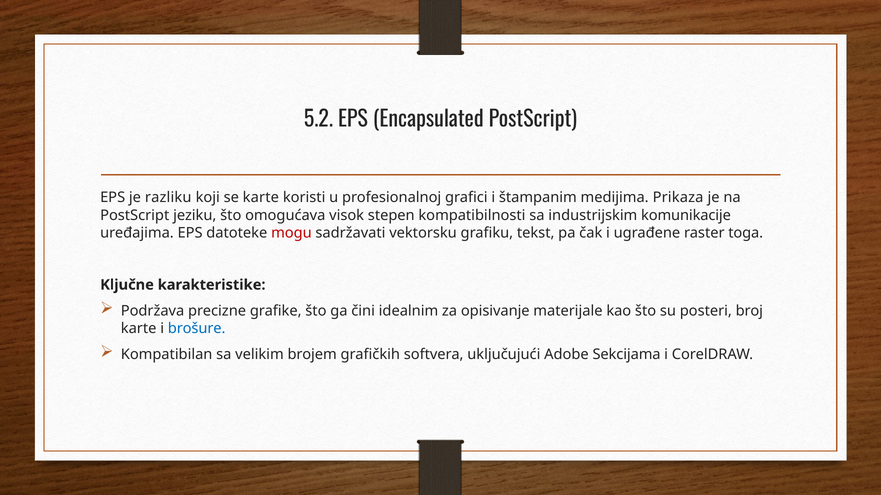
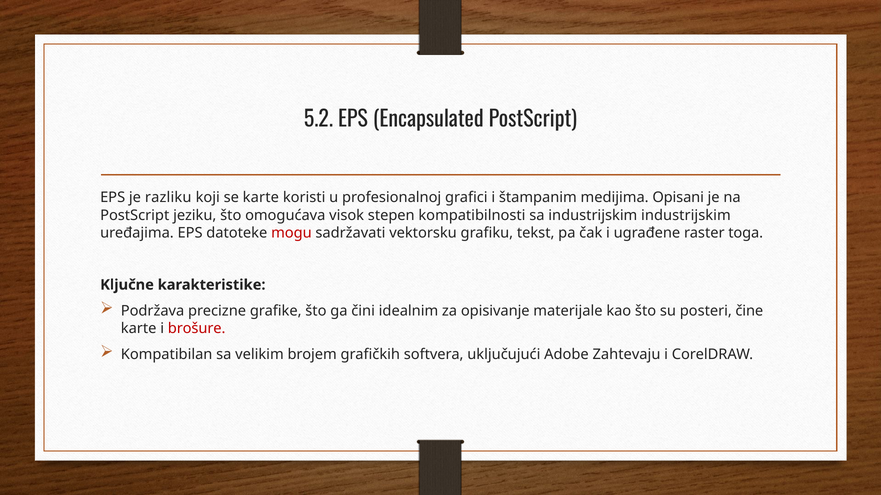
Prikaza: Prikaza -> Opisani
industrijskim komunikacije: komunikacije -> industrijskim
broj: broj -> čine
brošure colour: blue -> red
Sekcijama: Sekcijama -> Zahtevaju
